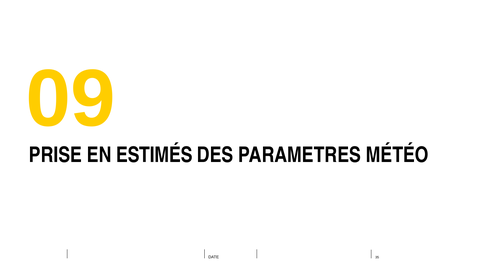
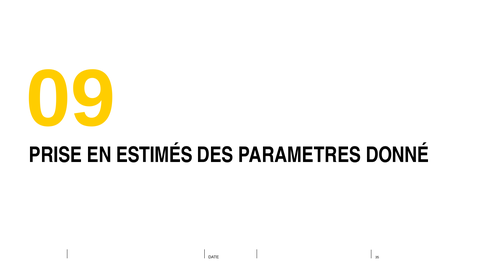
MÉTÉO: MÉTÉO -> DONNÉ
